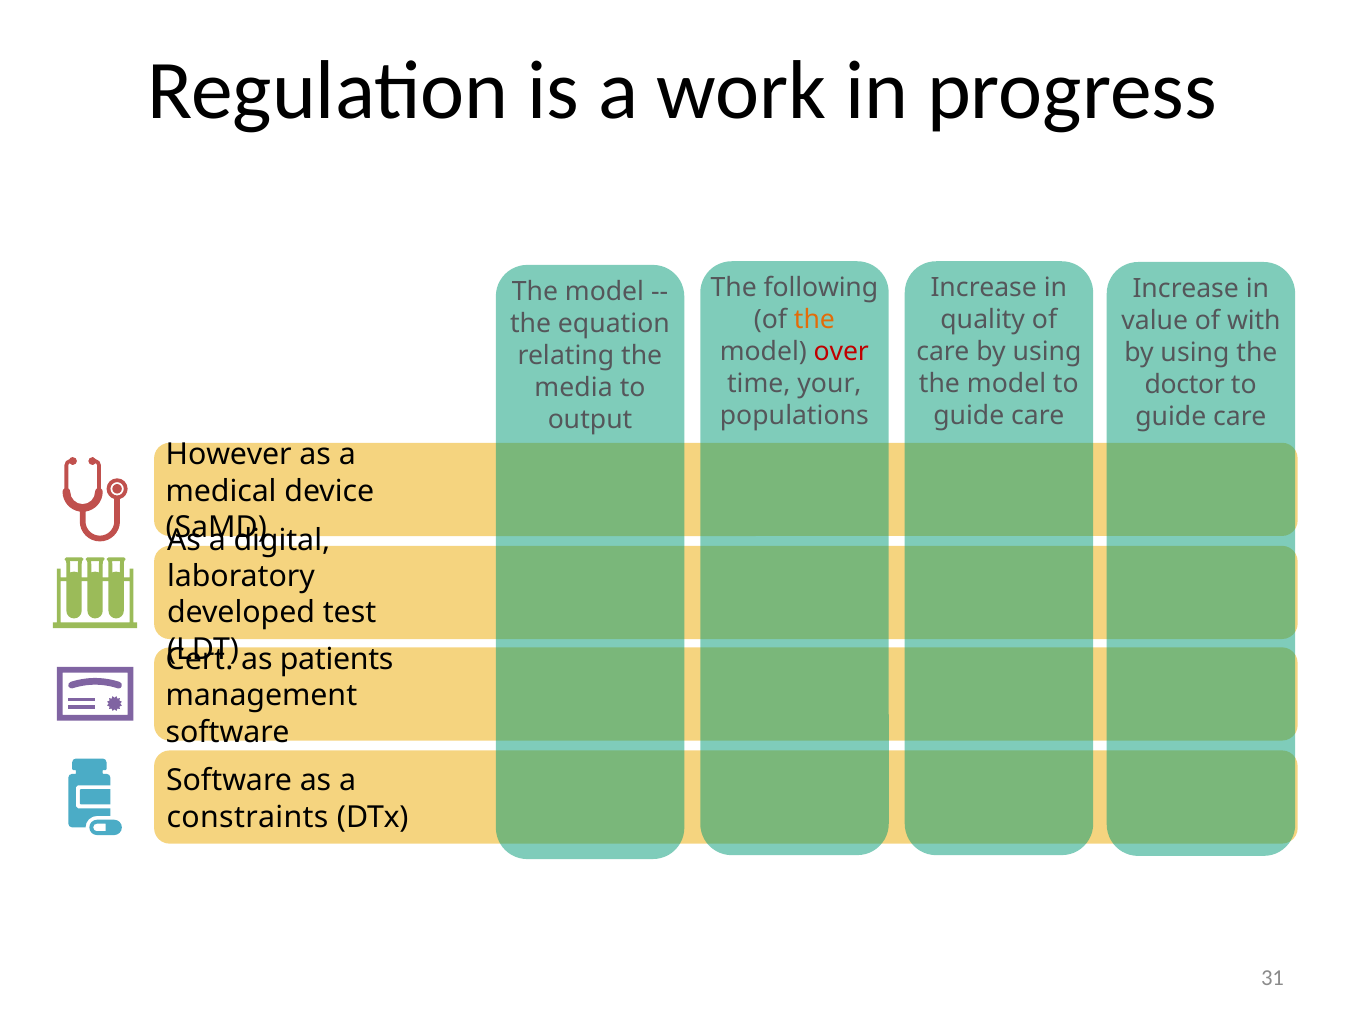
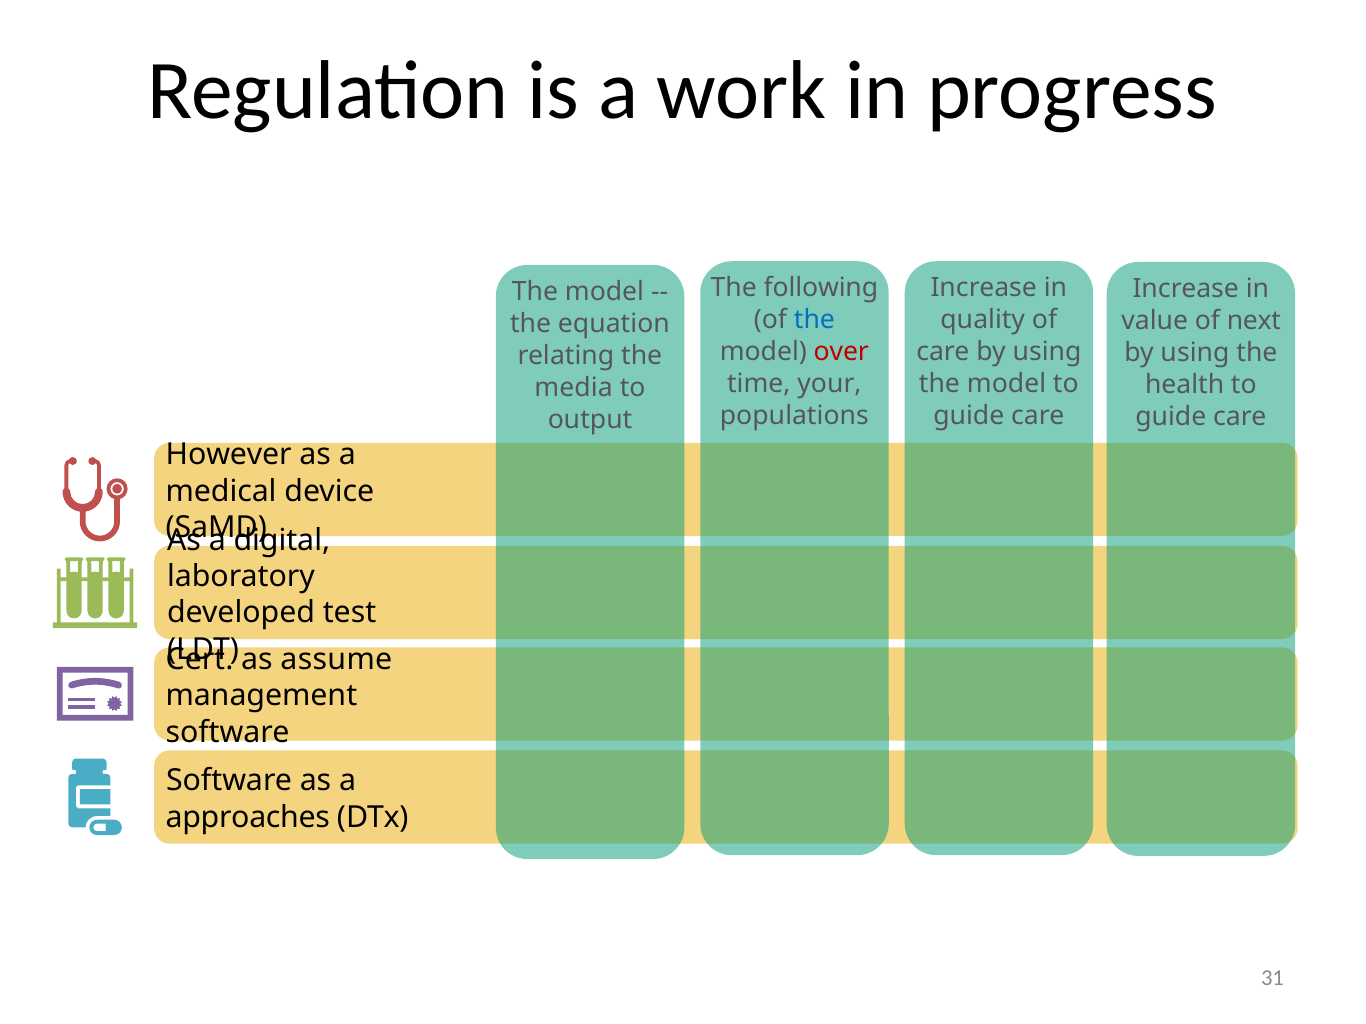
the at (814, 320) colour: orange -> blue
with: with -> next
doctor: doctor -> health
patients: patients -> assume
constraints: constraints -> approaches
